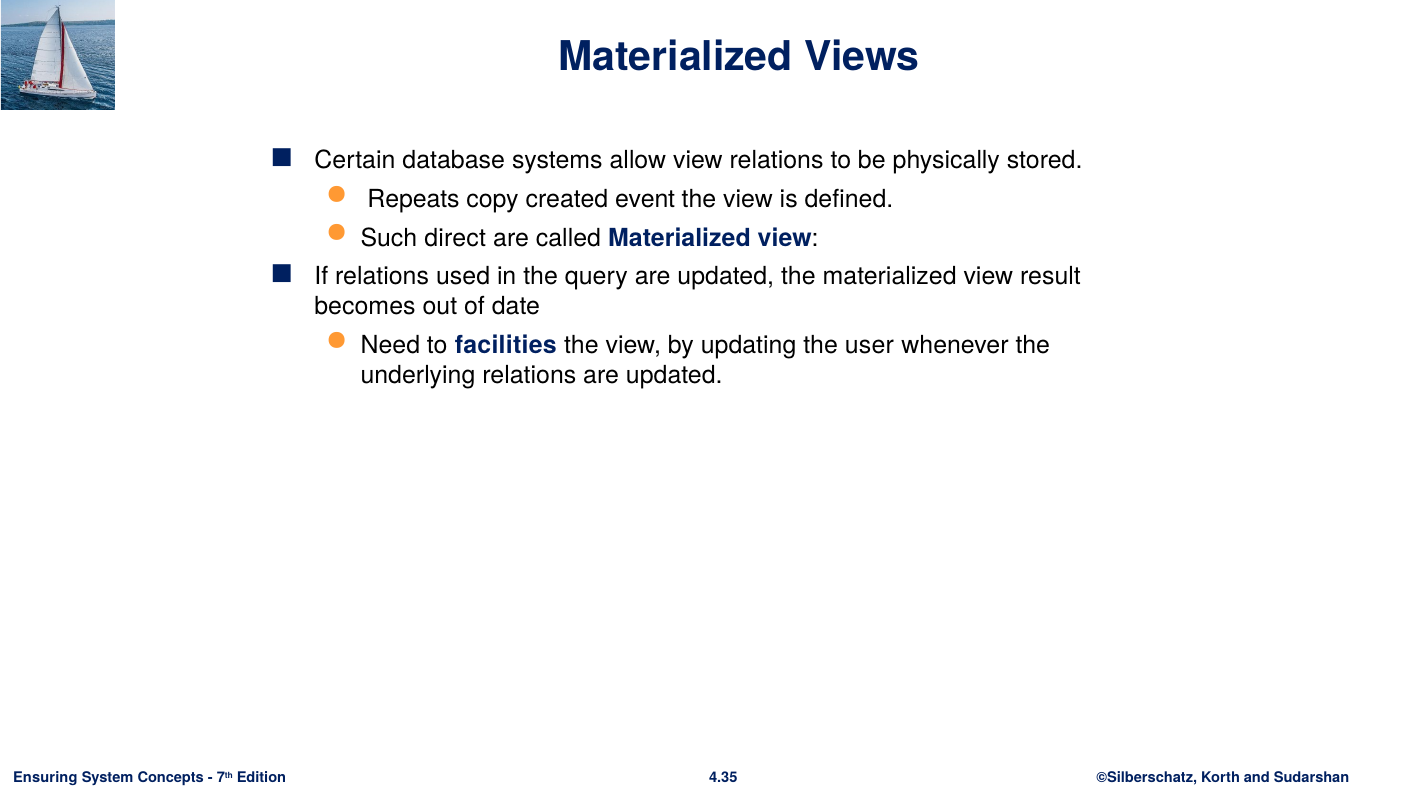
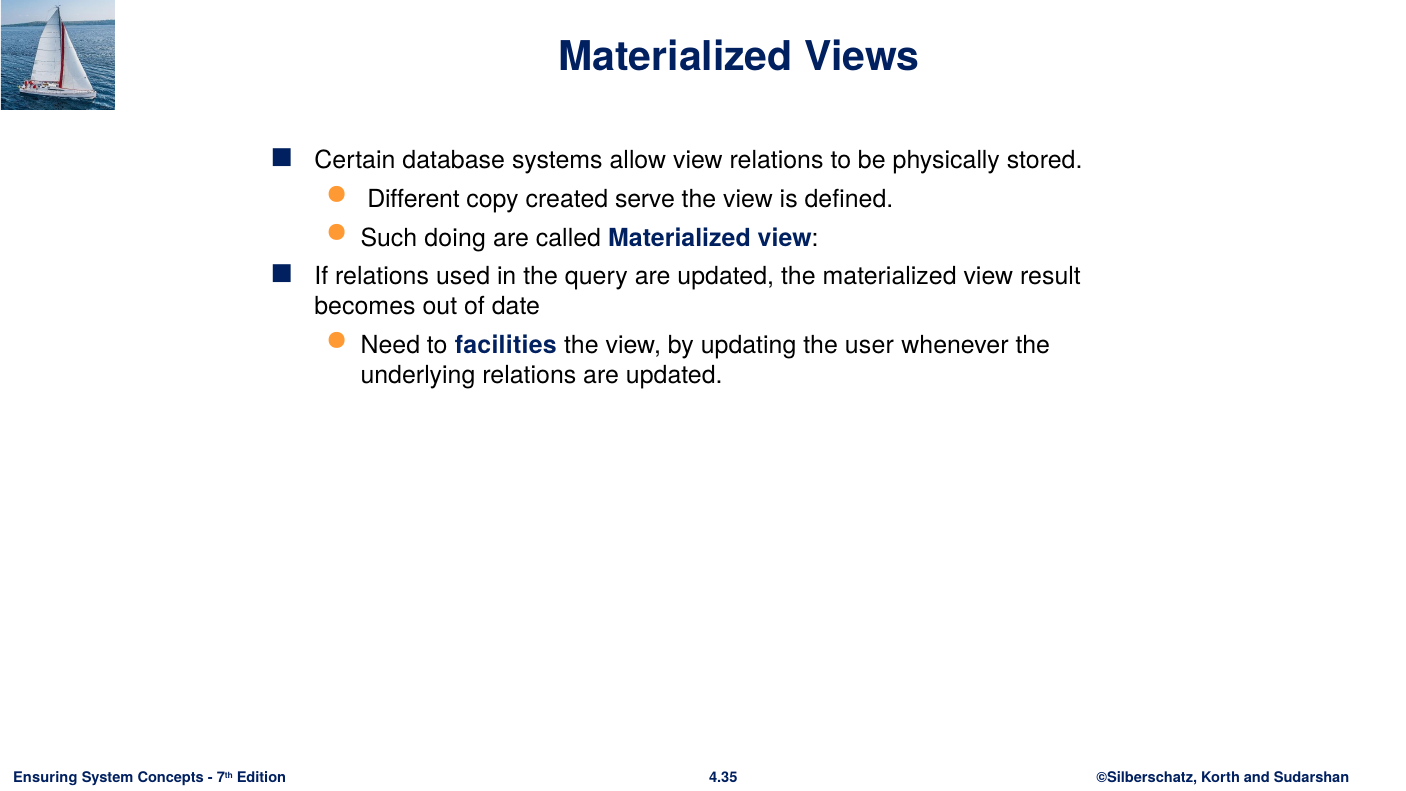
Repeats: Repeats -> Different
event: event -> serve
direct: direct -> doing
